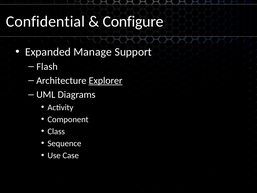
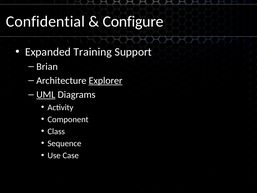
Manage: Manage -> Training
Flash: Flash -> Brian
UML underline: none -> present
